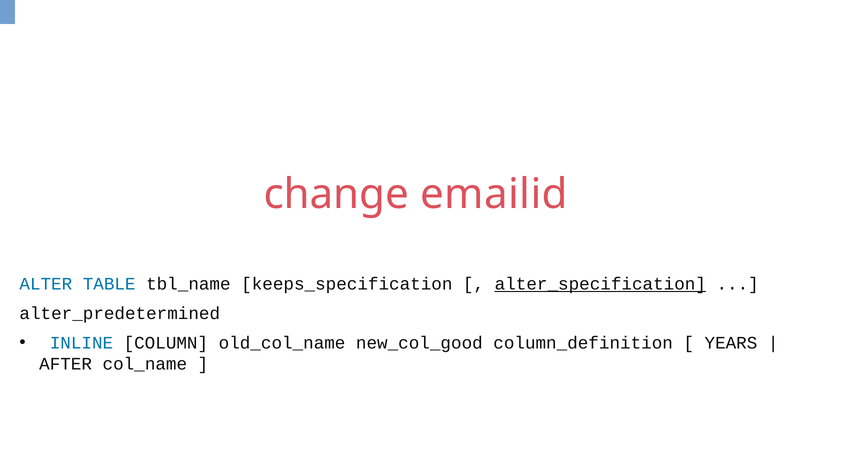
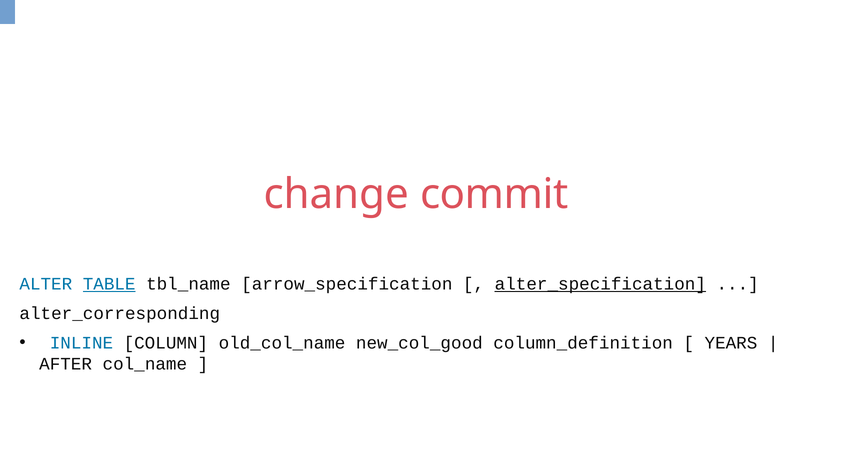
emailid: emailid -> commit
TABLE underline: none -> present
keeps_specification: keeps_specification -> arrow_specification
alter_predetermined: alter_predetermined -> alter_corresponding
